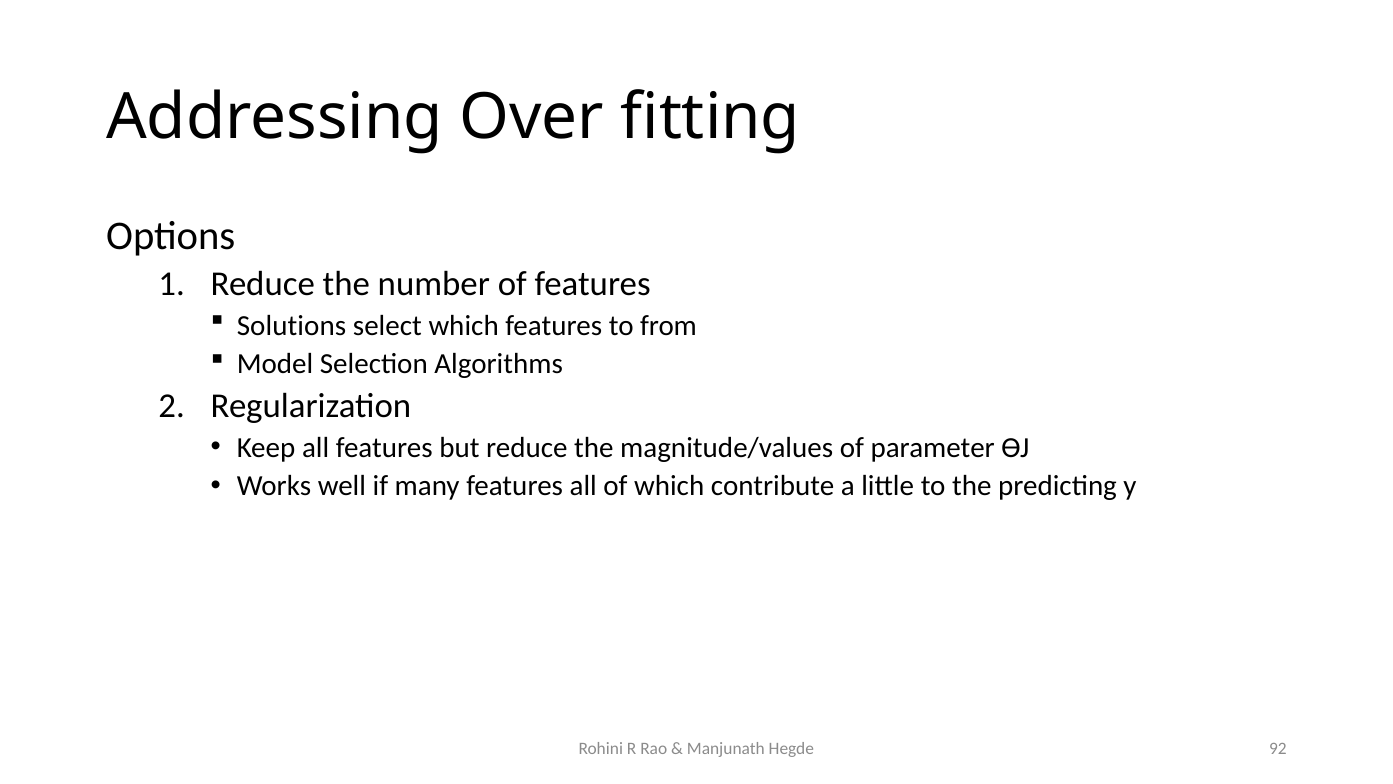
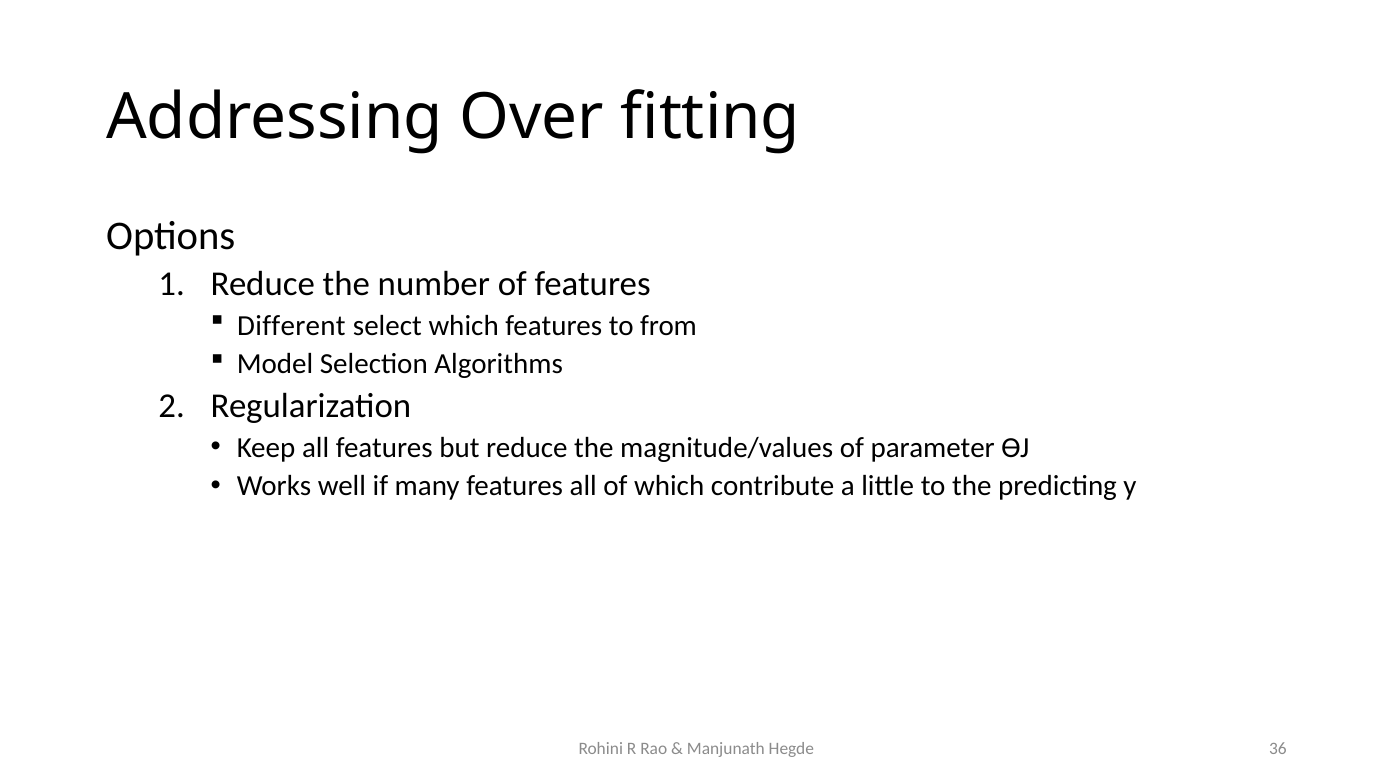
Solutions: Solutions -> Different
92: 92 -> 36
